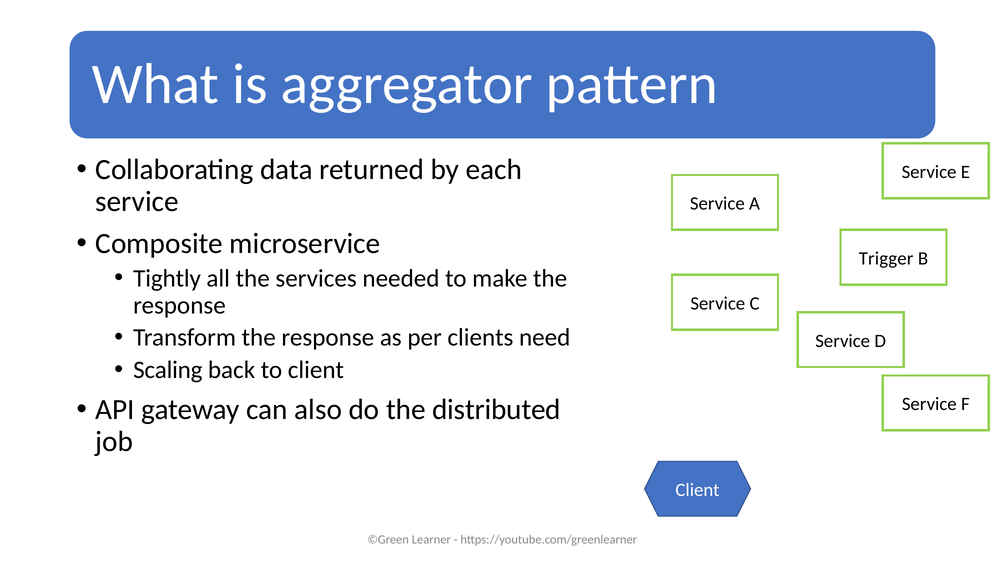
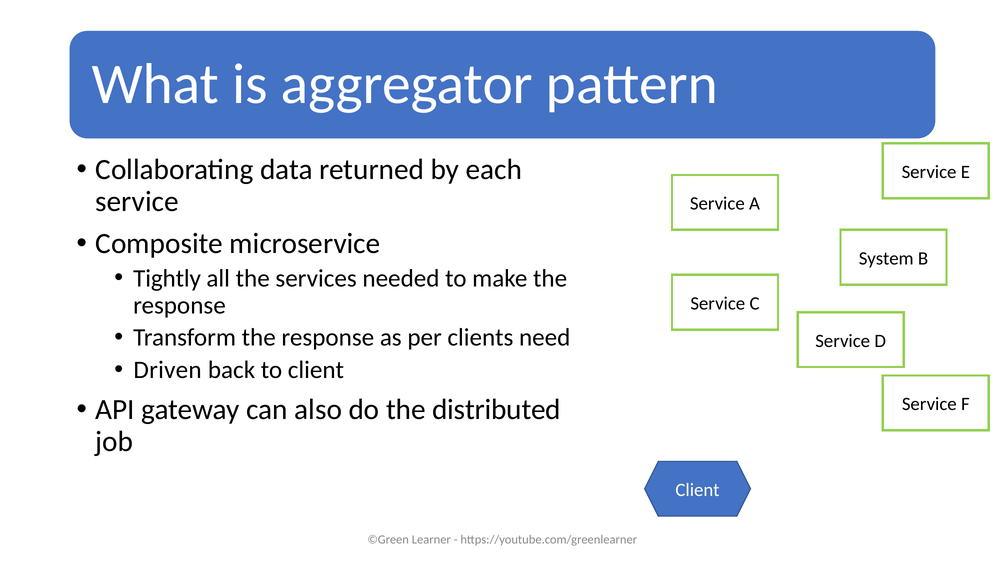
Trigger: Trigger -> System
Scaling: Scaling -> Driven
